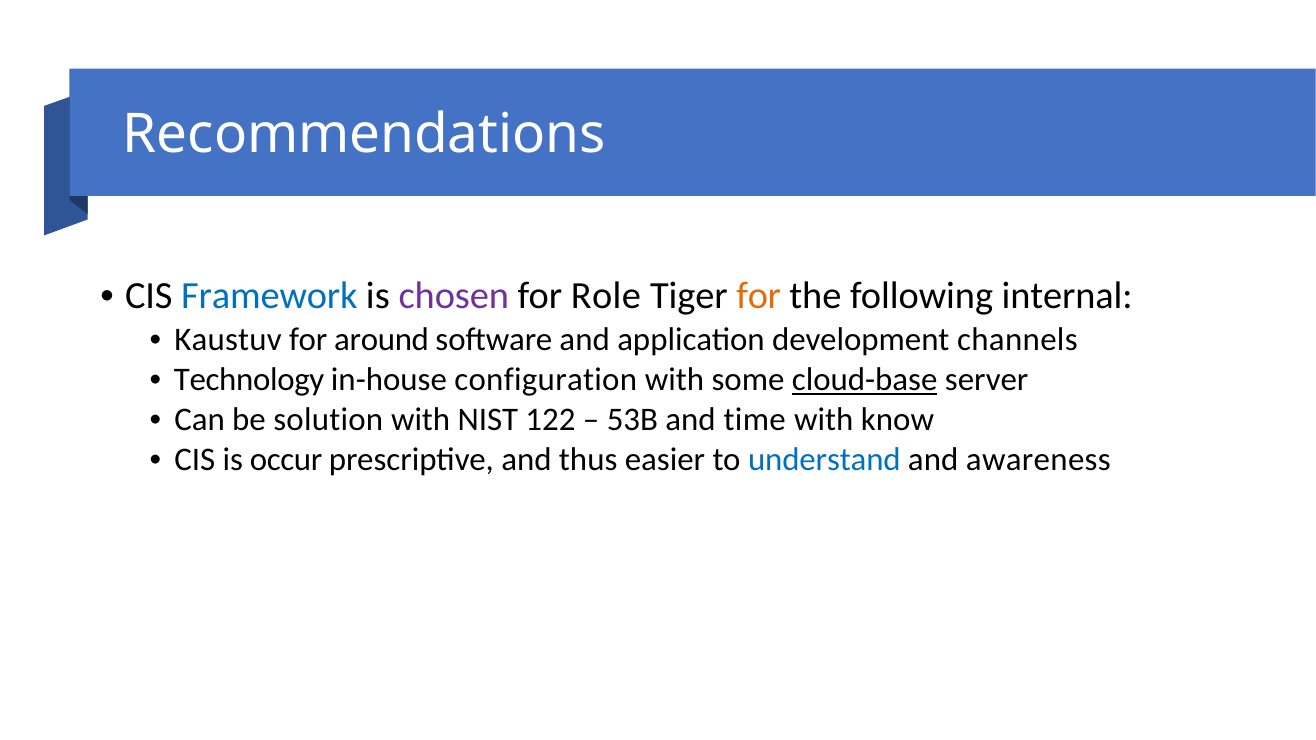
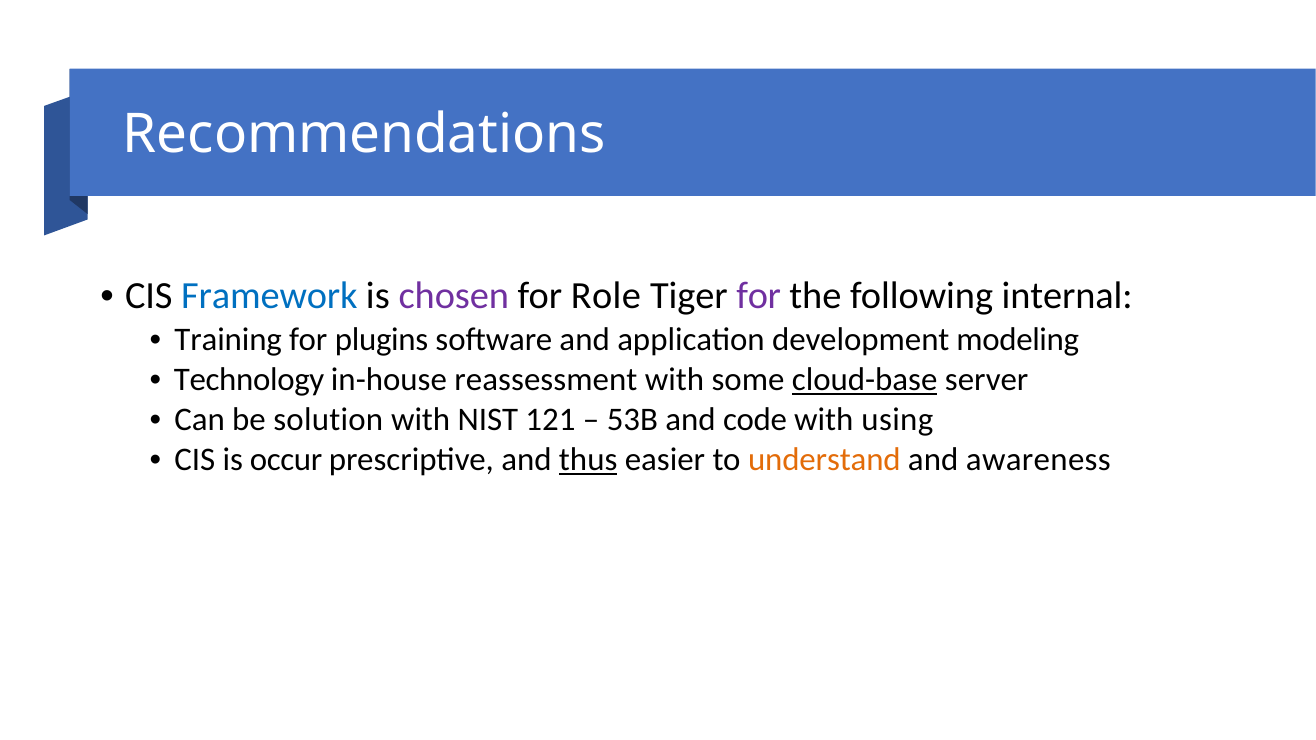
for at (759, 296) colour: orange -> purple
Kaustuv: Kaustuv -> Training
around: around -> plugins
channels: channels -> modeling
configuration: configuration -> reassessment
122: 122 -> 121
time: time -> code
know: know -> using
thus underline: none -> present
understand colour: blue -> orange
